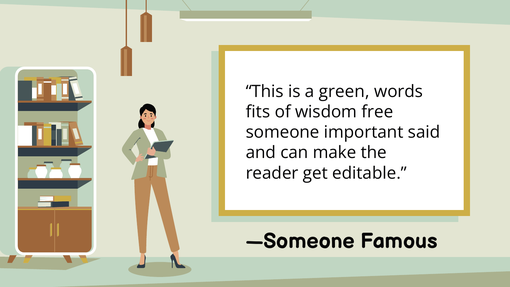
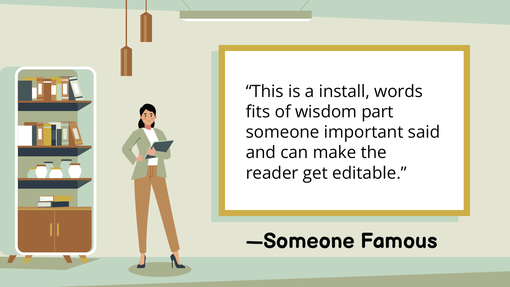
green: green -> install
free: free -> part
